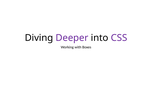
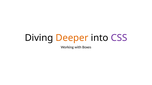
Deeper colour: purple -> orange
